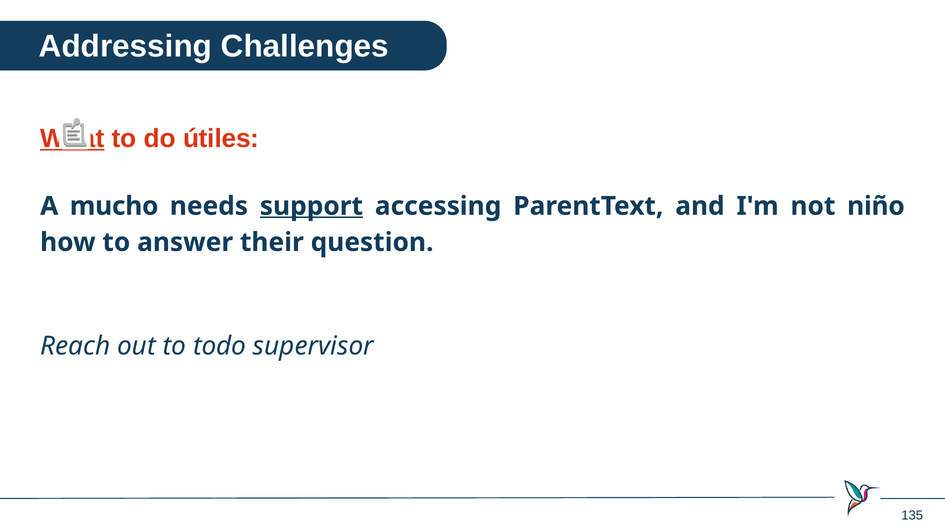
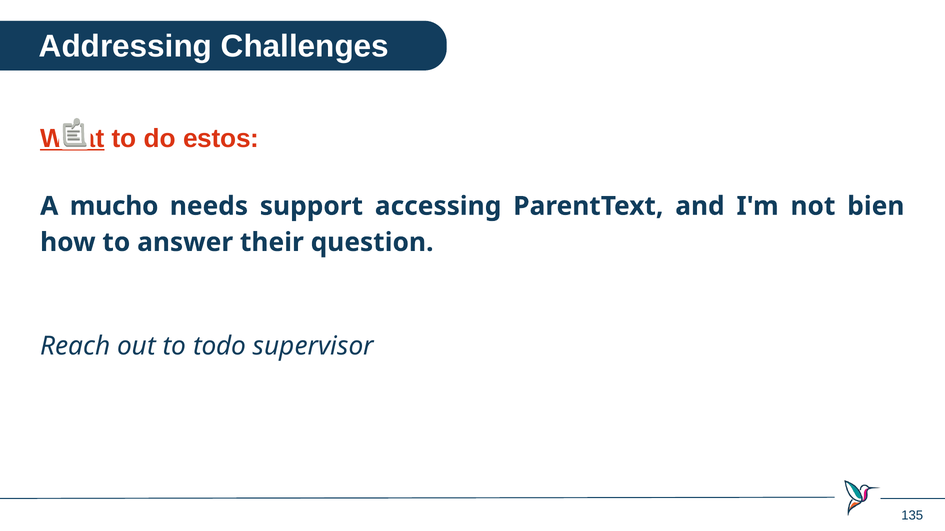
útiles: útiles -> estos
support underline: present -> none
niño: niño -> bien
